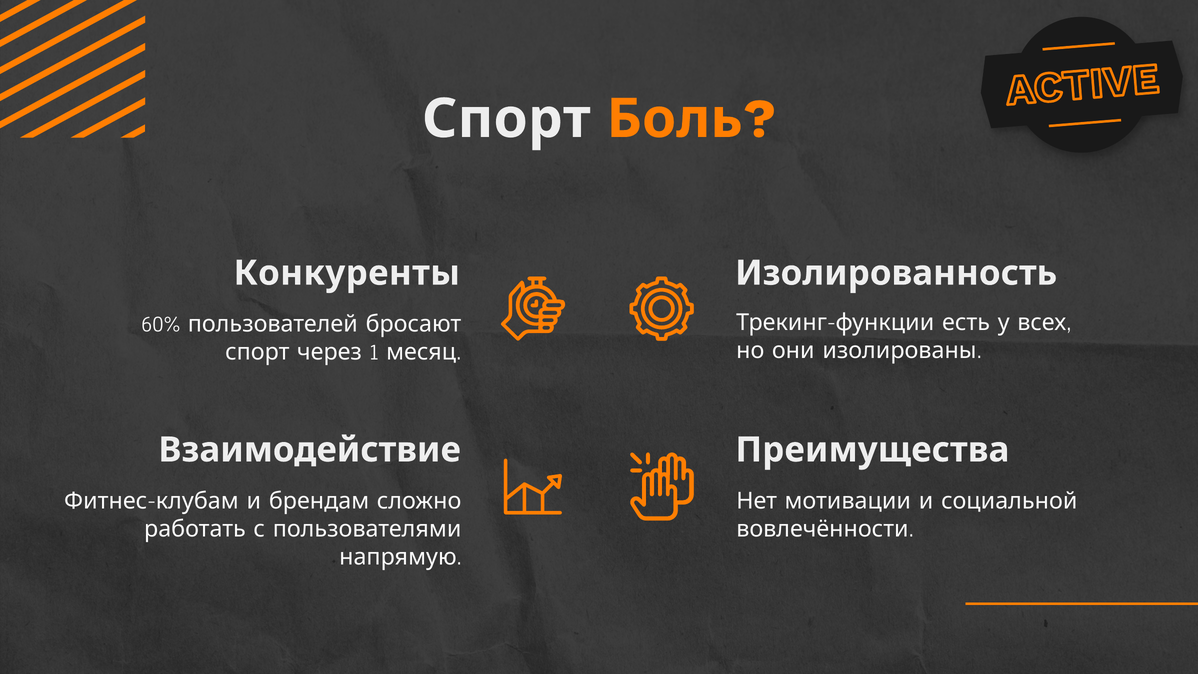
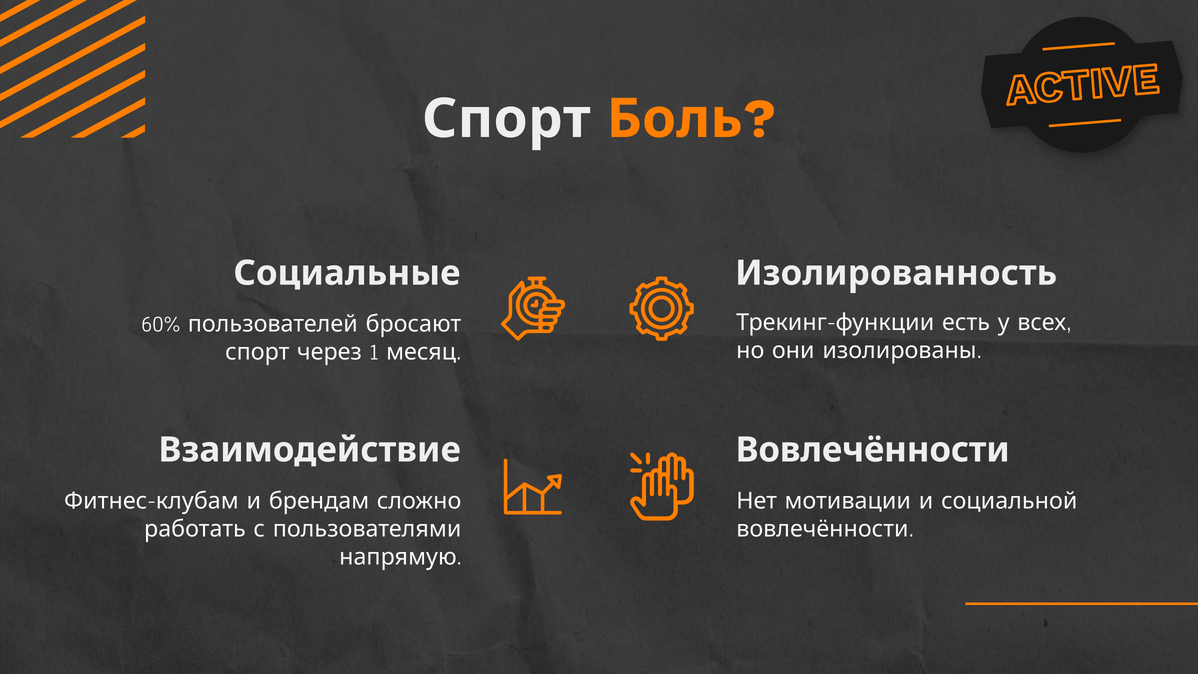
Конкуренты: Конкуренты -> Социальные
Преимущества at (872, 450): Преимущества -> Вовлечённости
